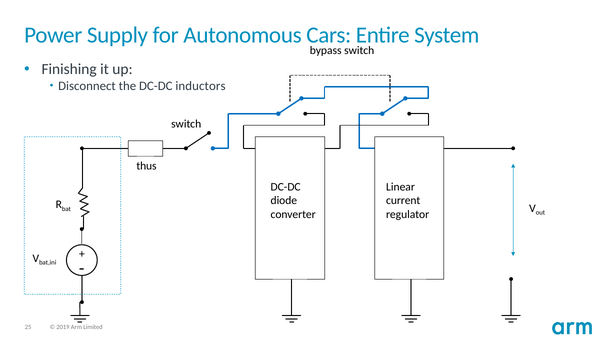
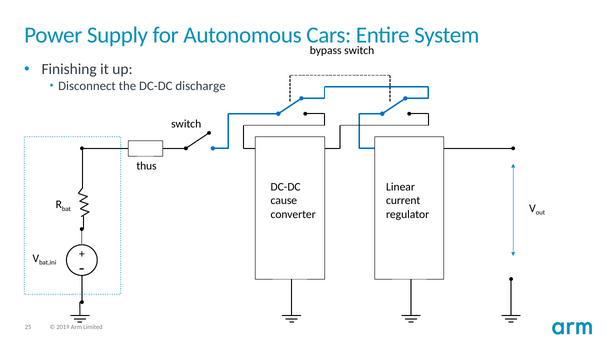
inductors: inductors -> discharge
diode: diode -> cause
